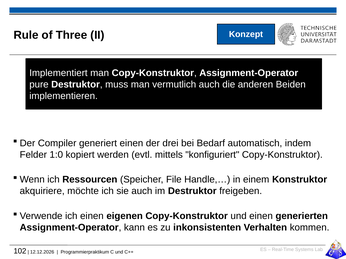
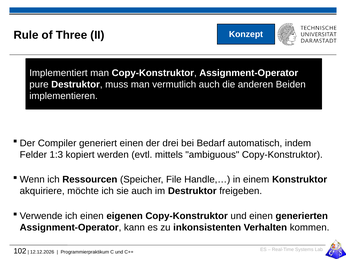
1:0: 1:0 -> 1:3
konfiguriert: konfiguriert -> ambiguous
